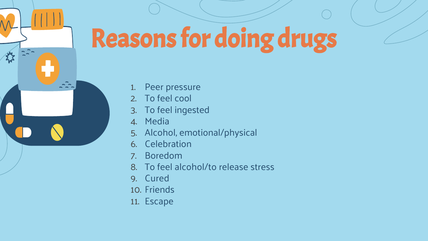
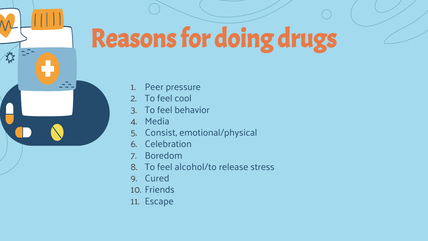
ingested: ingested -> behavior
Alcohol: Alcohol -> Consist
